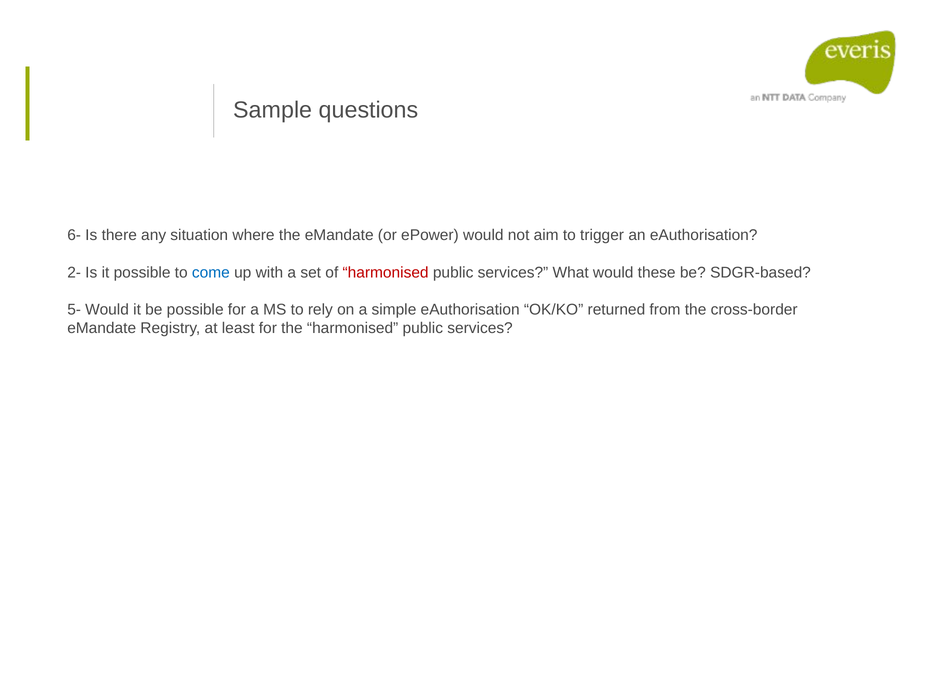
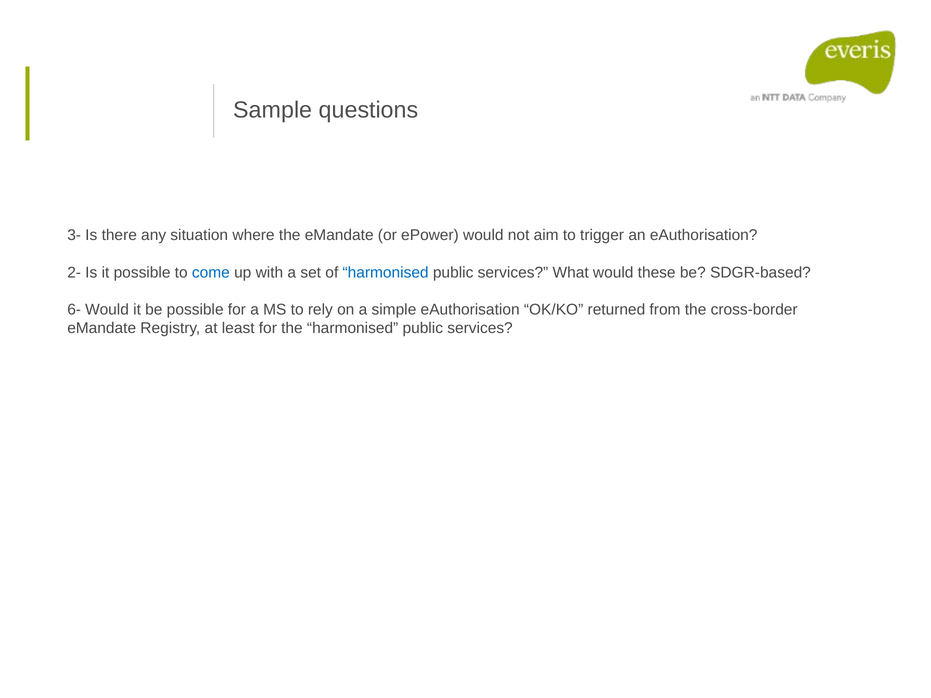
6-: 6- -> 3-
harmonised at (386, 272) colour: red -> blue
5-: 5- -> 6-
